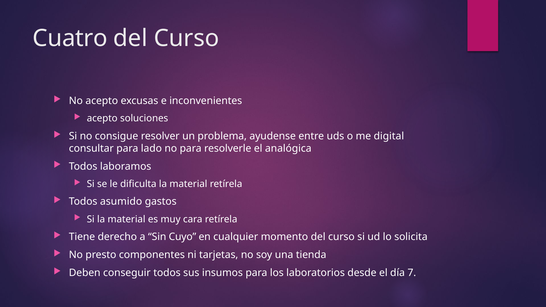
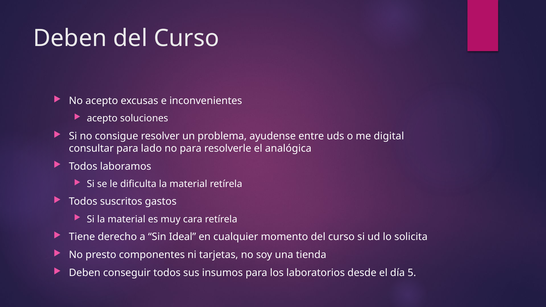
Cuatro at (70, 38): Cuatro -> Deben
asumido: asumido -> suscritos
Cuyo: Cuyo -> Ideal
7: 7 -> 5
